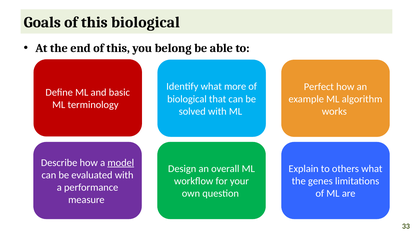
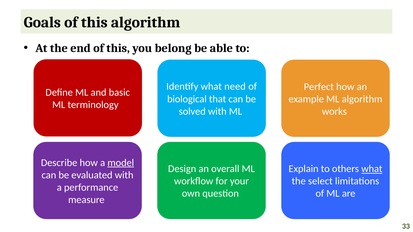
this biological: biological -> algorithm
more: more -> need
what at (372, 169) underline: none -> present
genes: genes -> select
